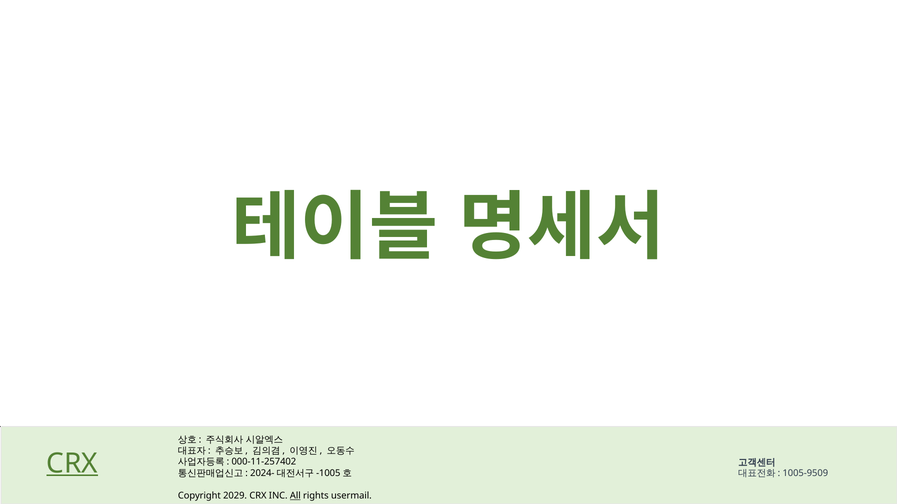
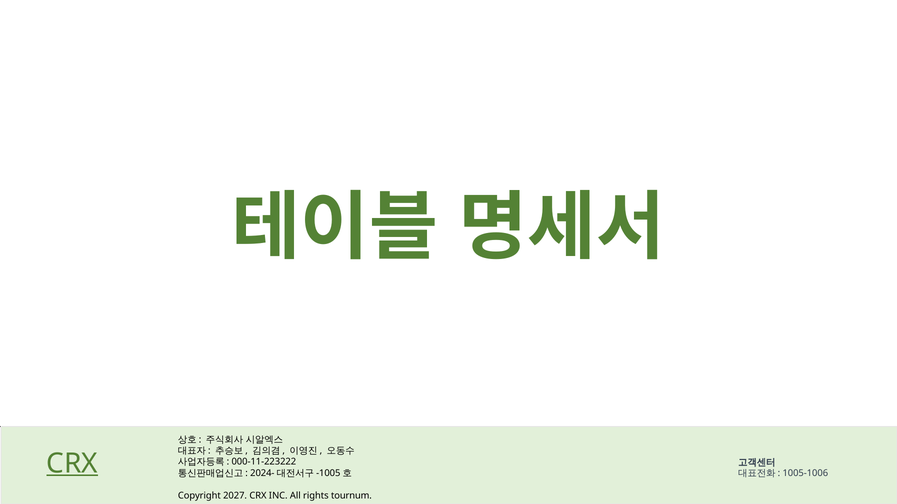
000-11-257402: 000-11-257402 -> 000-11-223222
1005-9509: 1005-9509 -> 1005-1006
2029: 2029 -> 2027
All underline: present -> none
usermail: usermail -> tournum
